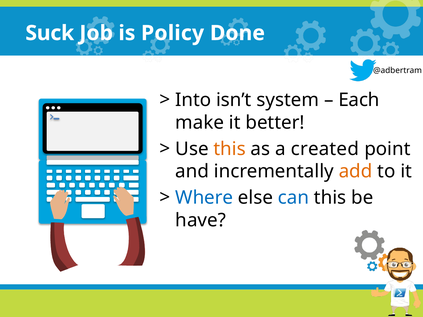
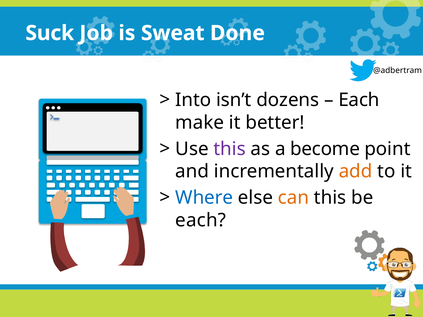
Policy: Policy -> Sweat
system: system -> dozens
this at (230, 149) colour: orange -> purple
created: created -> become
can colour: blue -> orange
have at (201, 220): have -> each
